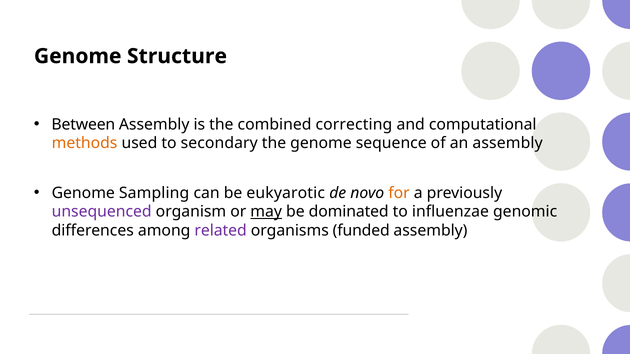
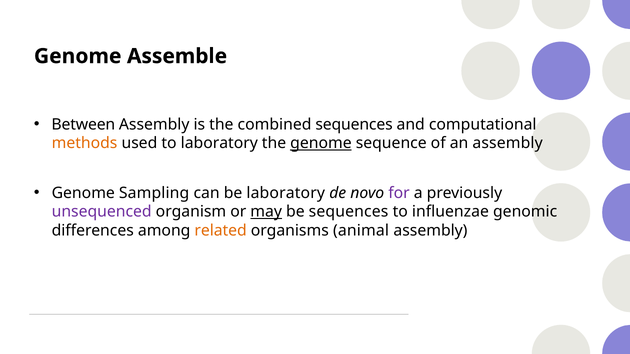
Structure: Structure -> Assemble
combined correcting: correcting -> sequences
to secondary: secondary -> laboratory
genome at (321, 143) underline: none -> present
be eukyarotic: eukyarotic -> laboratory
for colour: orange -> purple
be dominated: dominated -> sequences
related colour: purple -> orange
funded: funded -> animal
